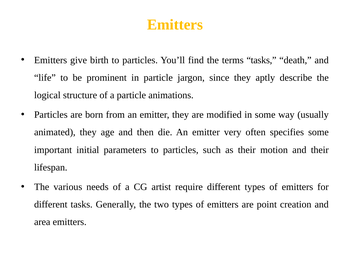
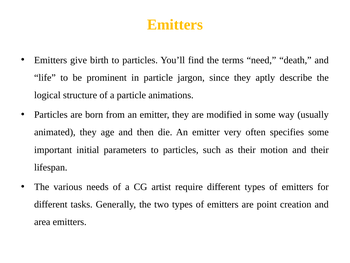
terms tasks: tasks -> need
